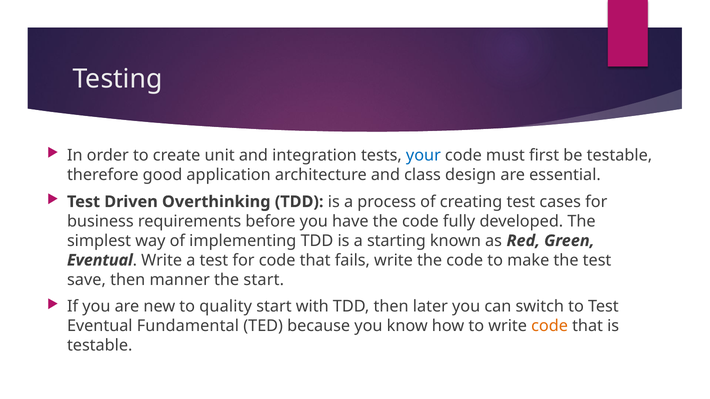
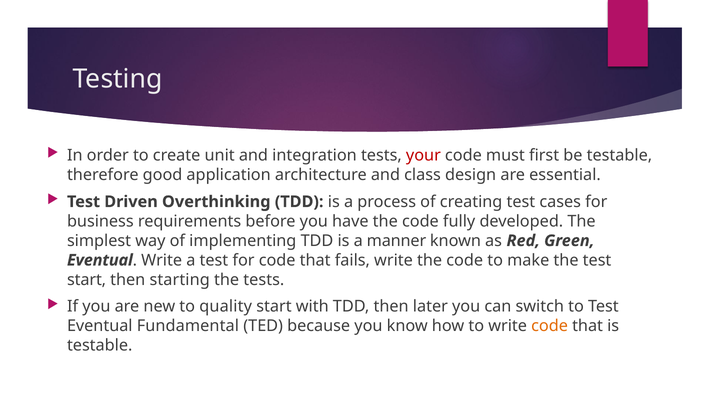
your colour: blue -> red
starting: starting -> manner
save at (86, 280): save -> start
manner: manner -> starting
the start: start -> tests
